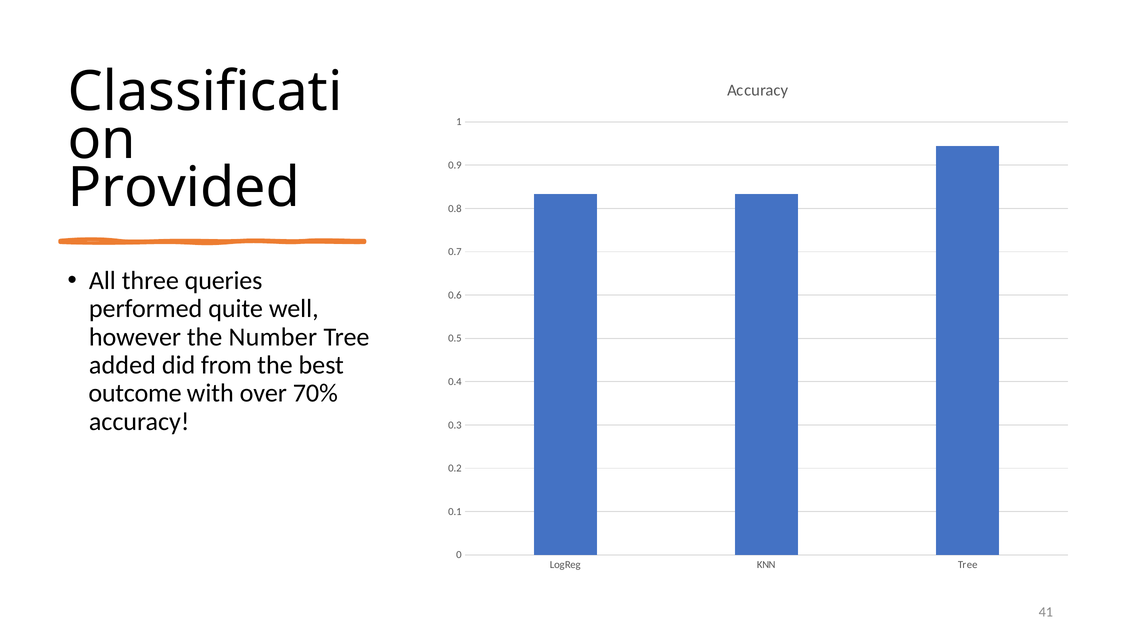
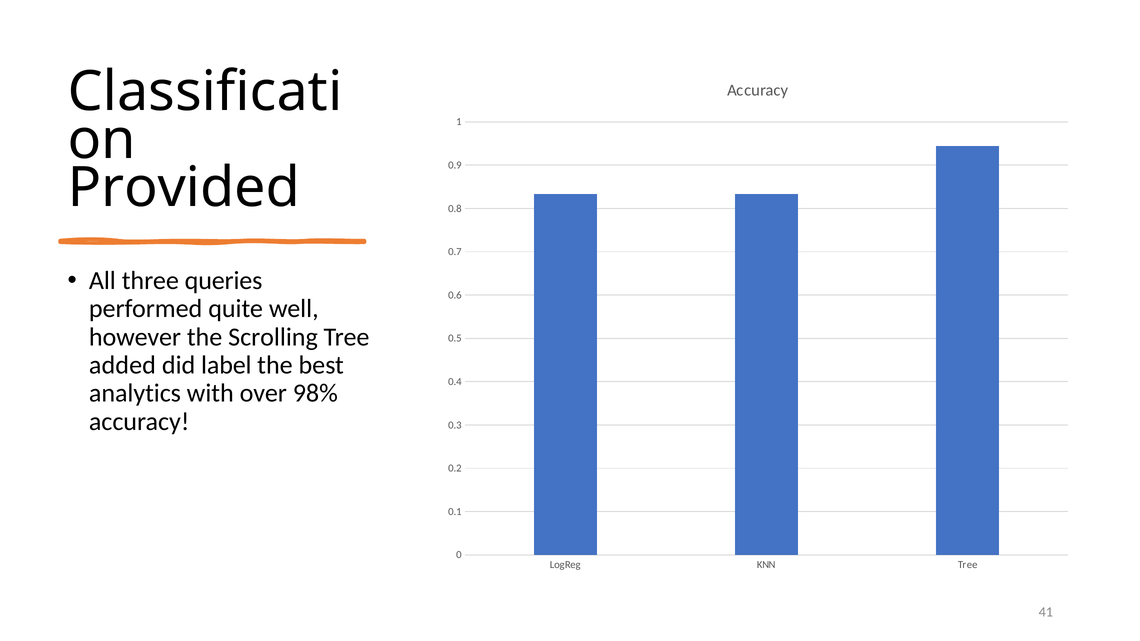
Number: Number -> Scrolling
from: from -> label
outcome: outcome -> analytics
70%: 70% -> 98%
